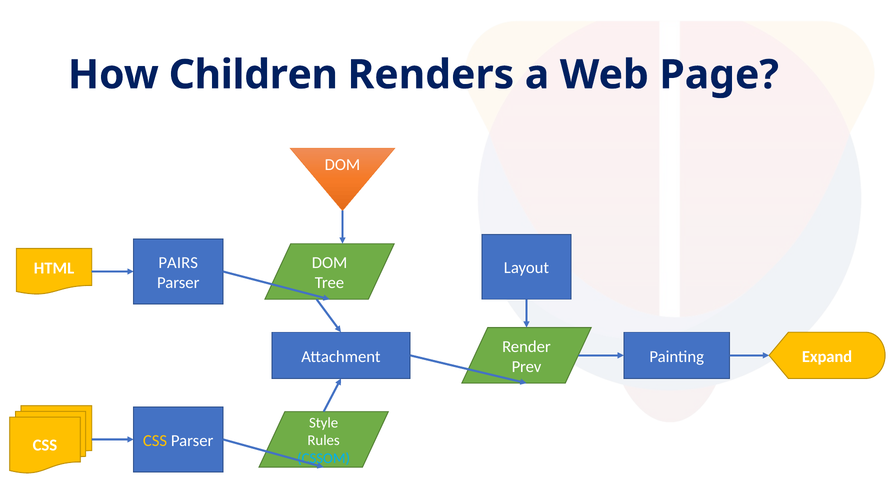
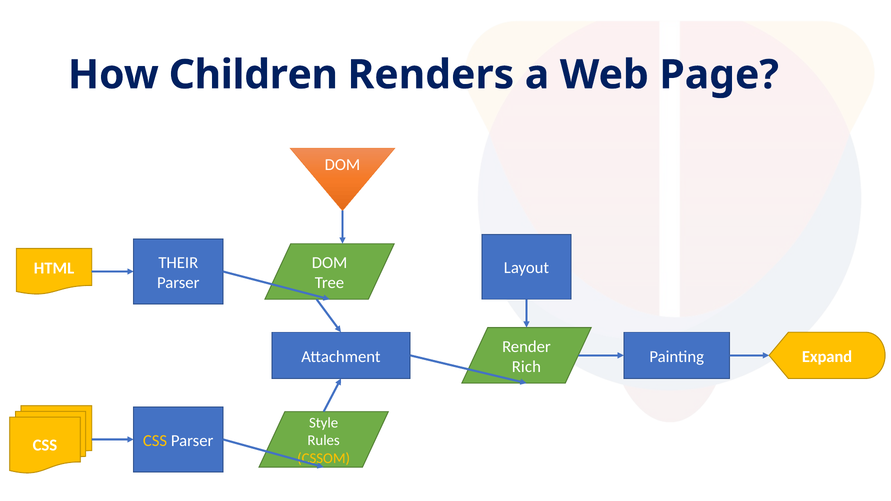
PAIRS: PAIRS -> THEIR
Prev: Prev -> Rich
CSSOM colour: light blue -> yellow
